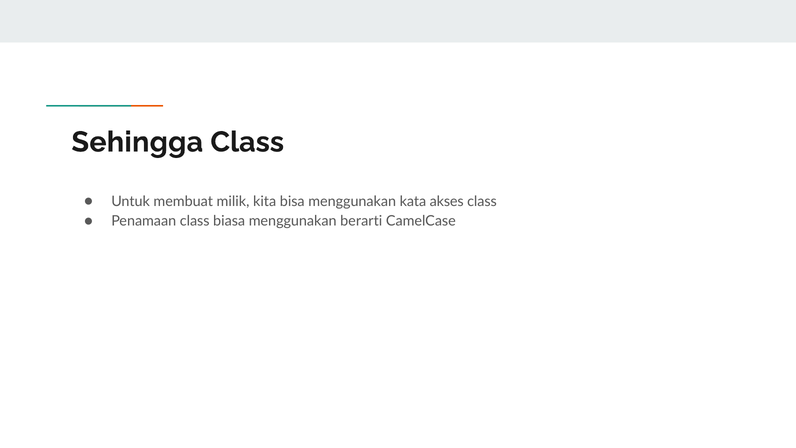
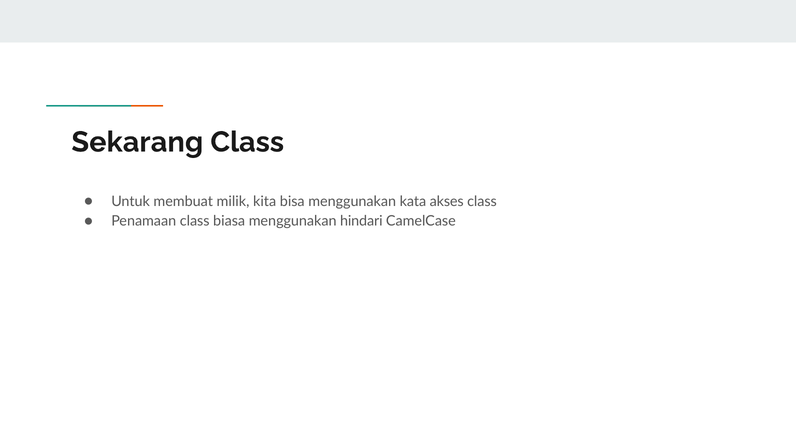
Sehingga: Sehingga -> Sekarang
berarti: berarti -> hindari
